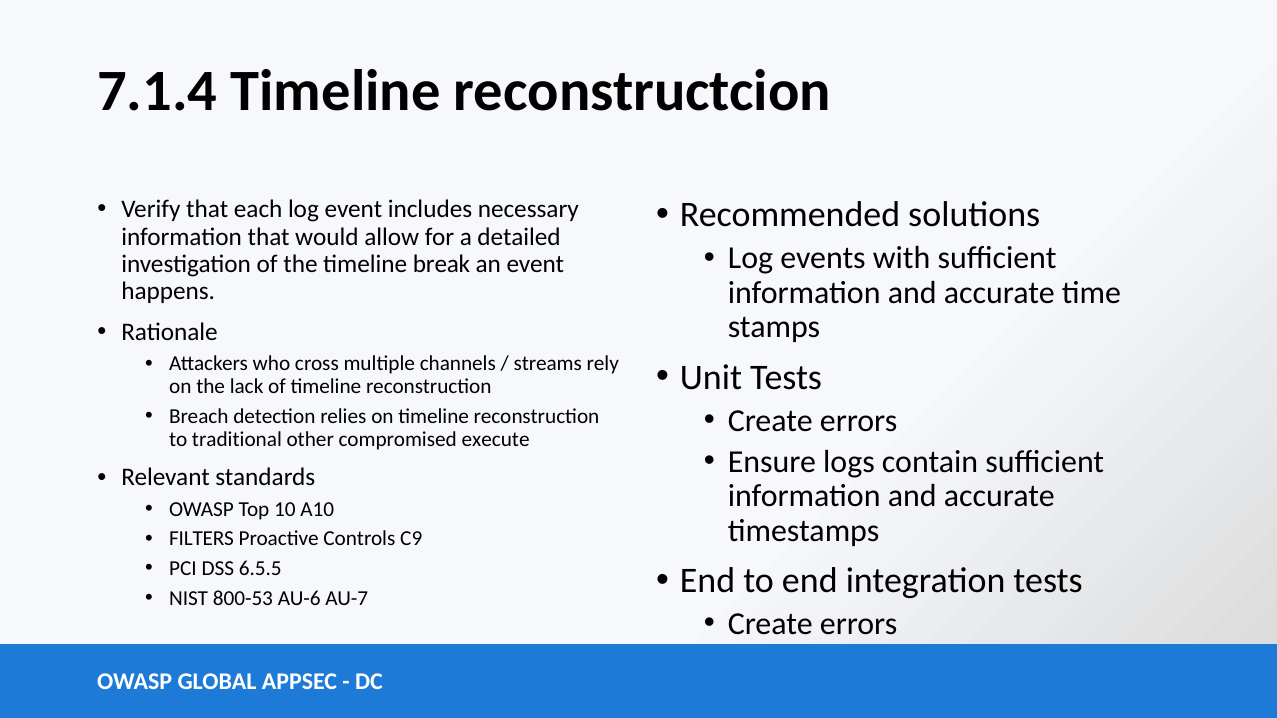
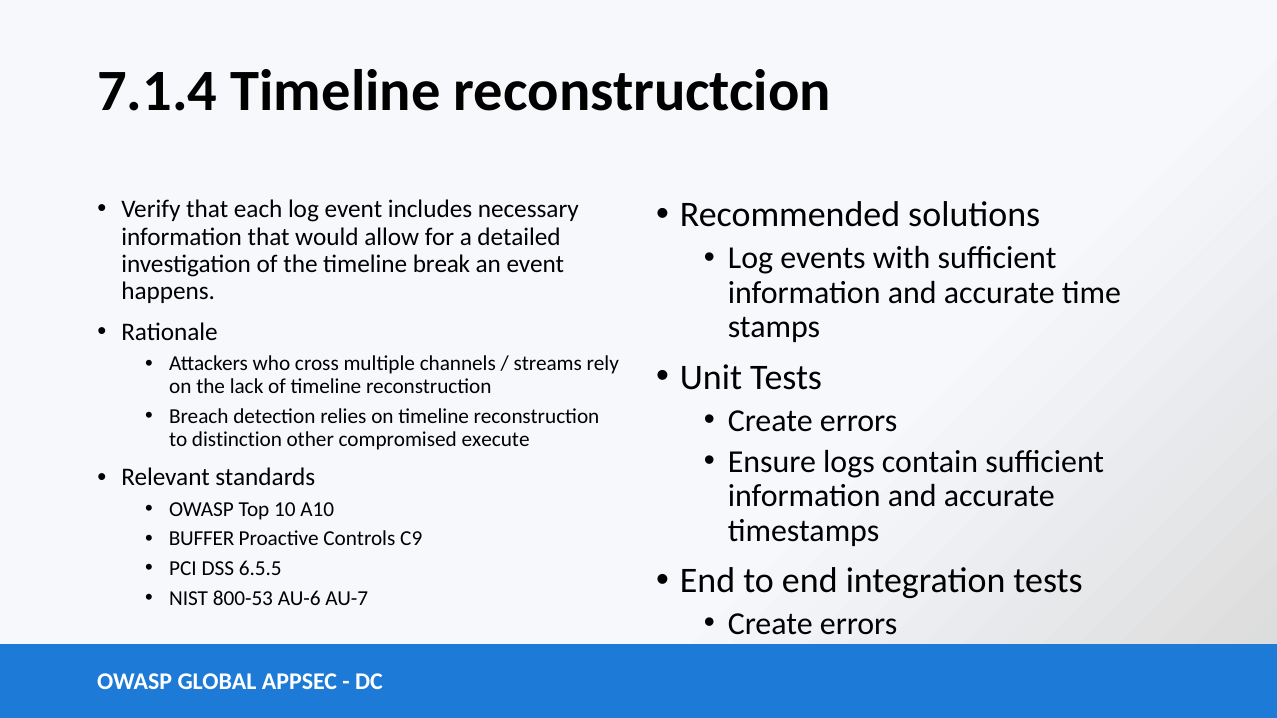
traditional: traditional -> distinction
FILTERS: FILTERS -> BUFFER
